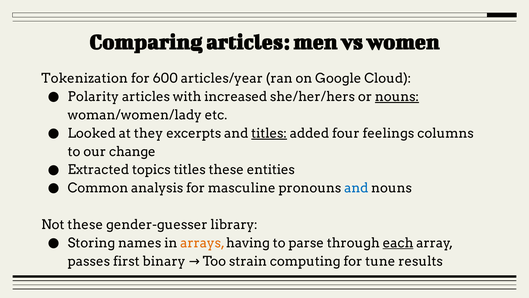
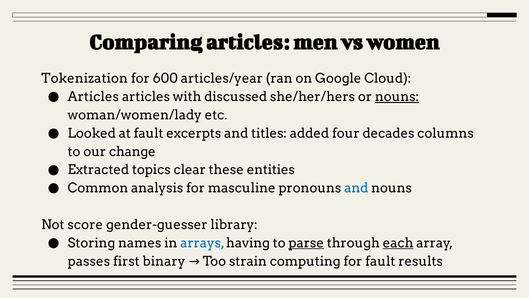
Polarity at (93, 97): Polarity -> Articles
increased: increased -> discussed
at they: they -> fault
titles at (269, 133) underline: present -> none
feelings: feelings -> decades
topics titles: titles -> clear
Not these: these -> score
arrays colour: orange -> blue
parse underline: none -> present
for tune: tune -> fault
